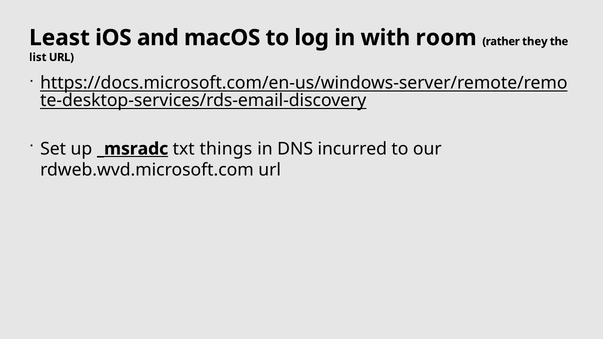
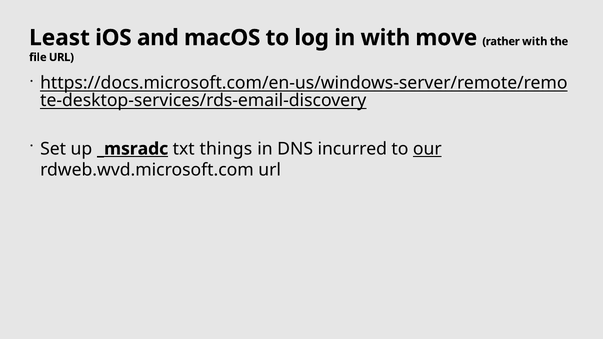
room: room -> move
rather they: they -> with
list: list -> file
our underline: none -> present
